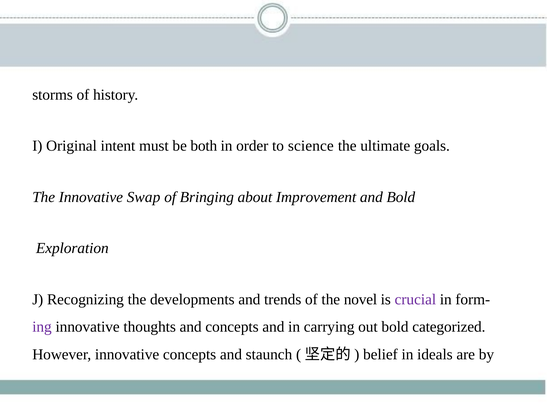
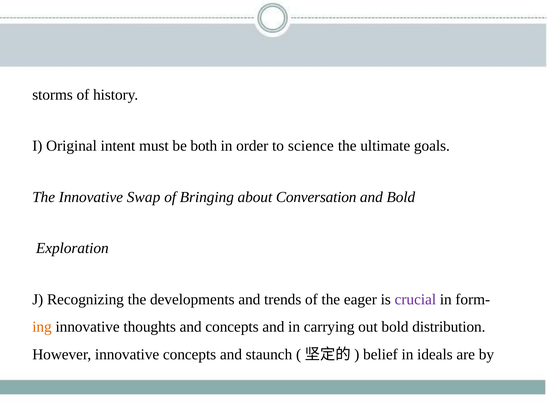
Improvement: Improvement -> Conversation
novel: novel -> eager
ing colour: purple -> orange
categorized: categorized -> distribution
